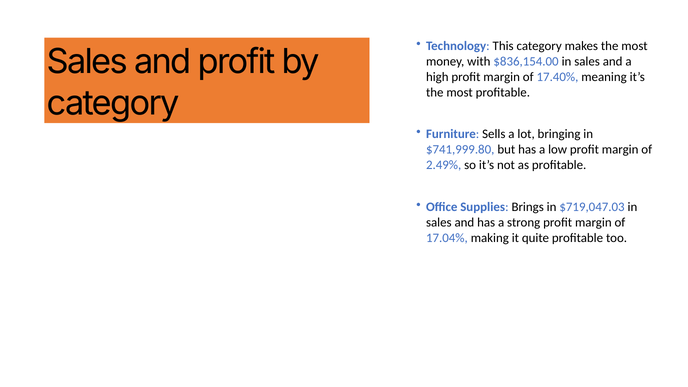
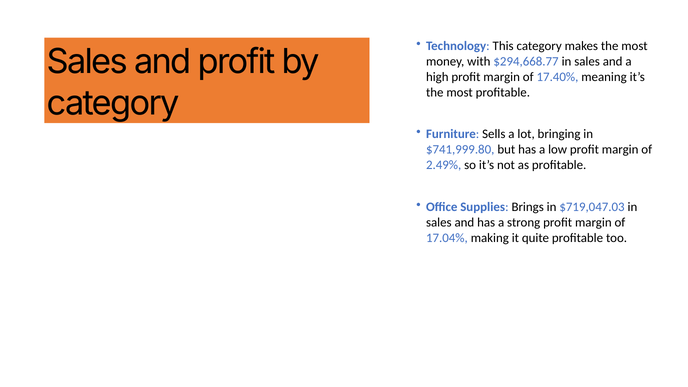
$836,154.00: $836,154.00 -> $294,668.77
